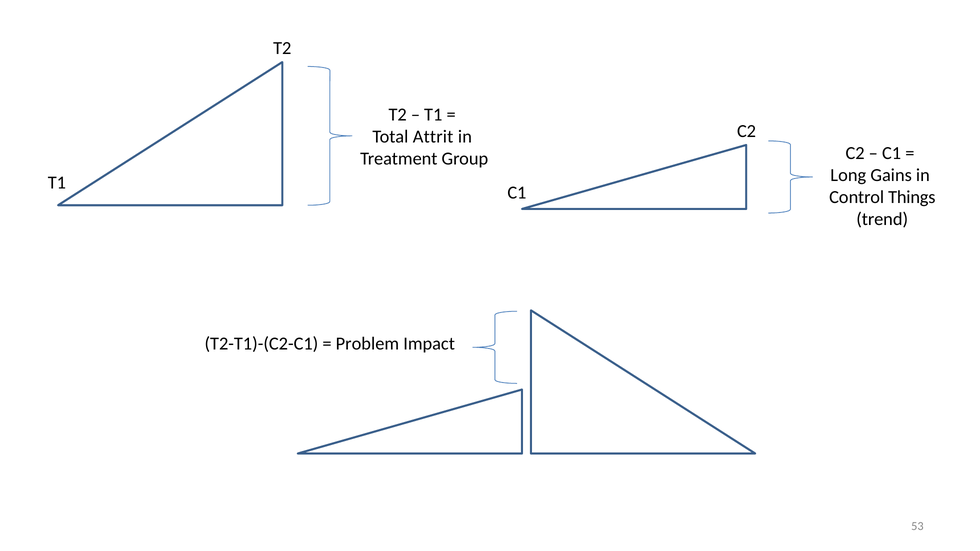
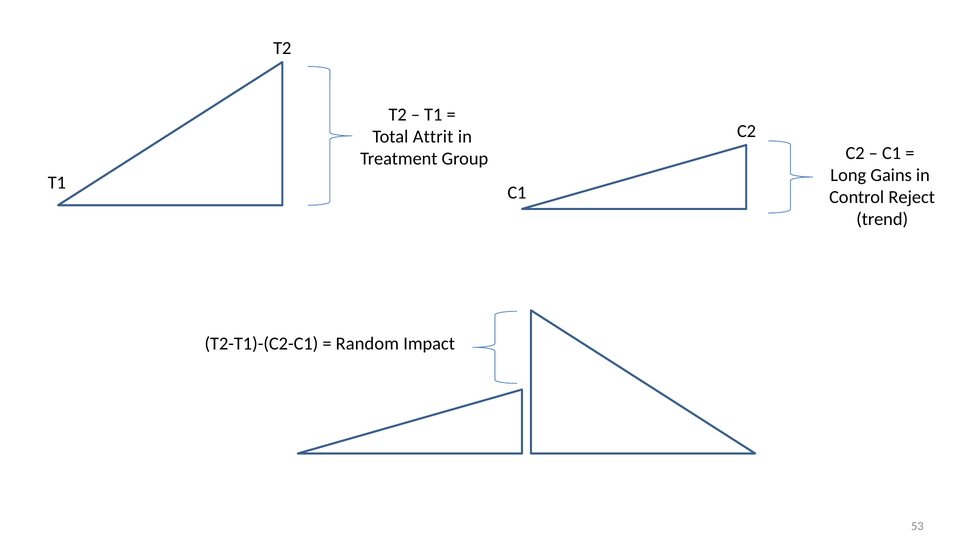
Things: Things -> Reject
Problem: Problem -> Random
